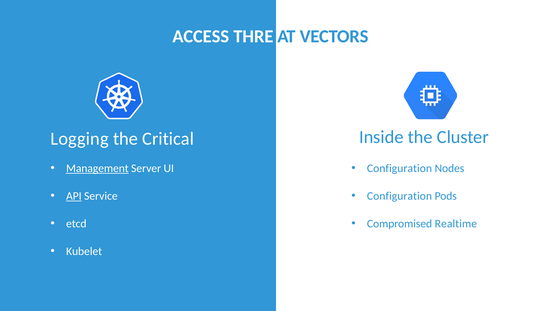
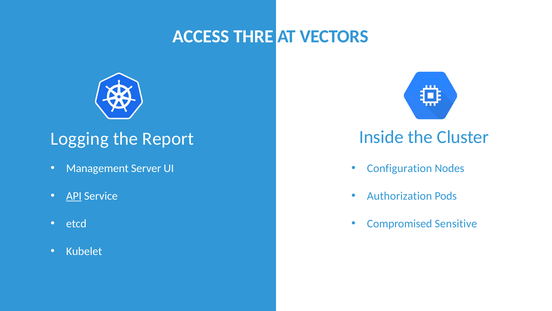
Critical: Critical -> Report
Management underline: present -> none
Configuration at (400, 196): Configuration -> Authorization
Realtime: Realtime -> Sensitive
